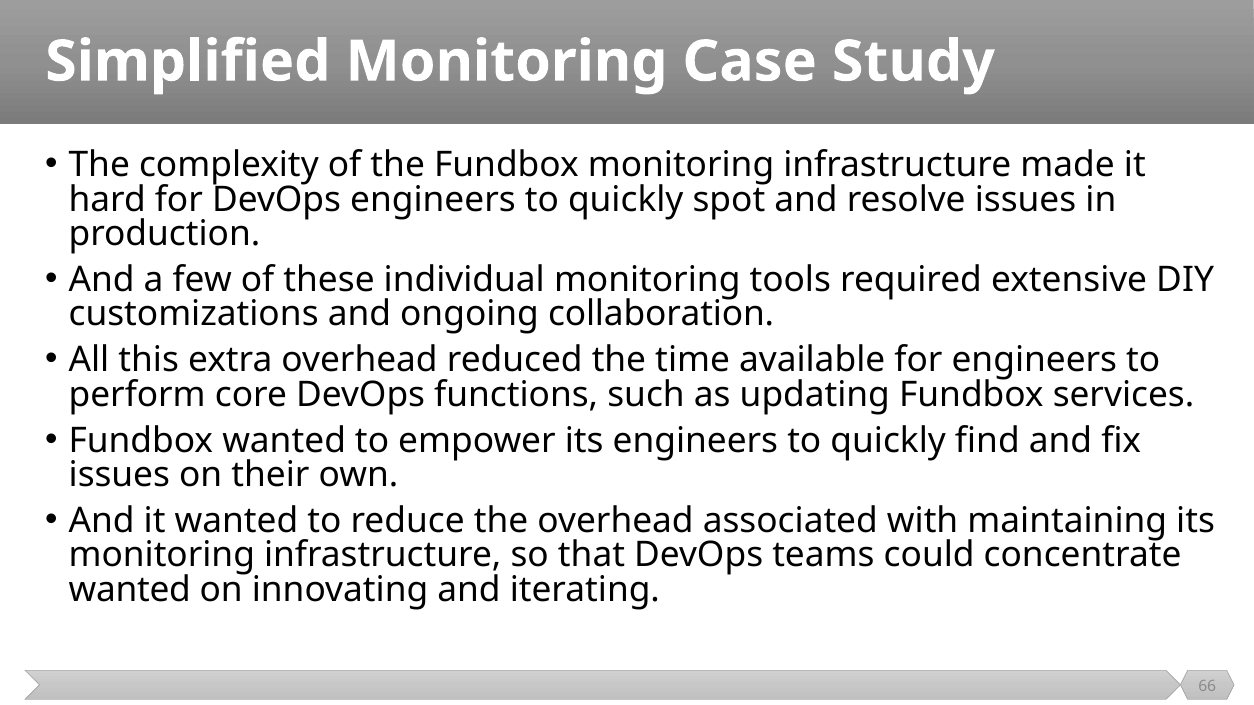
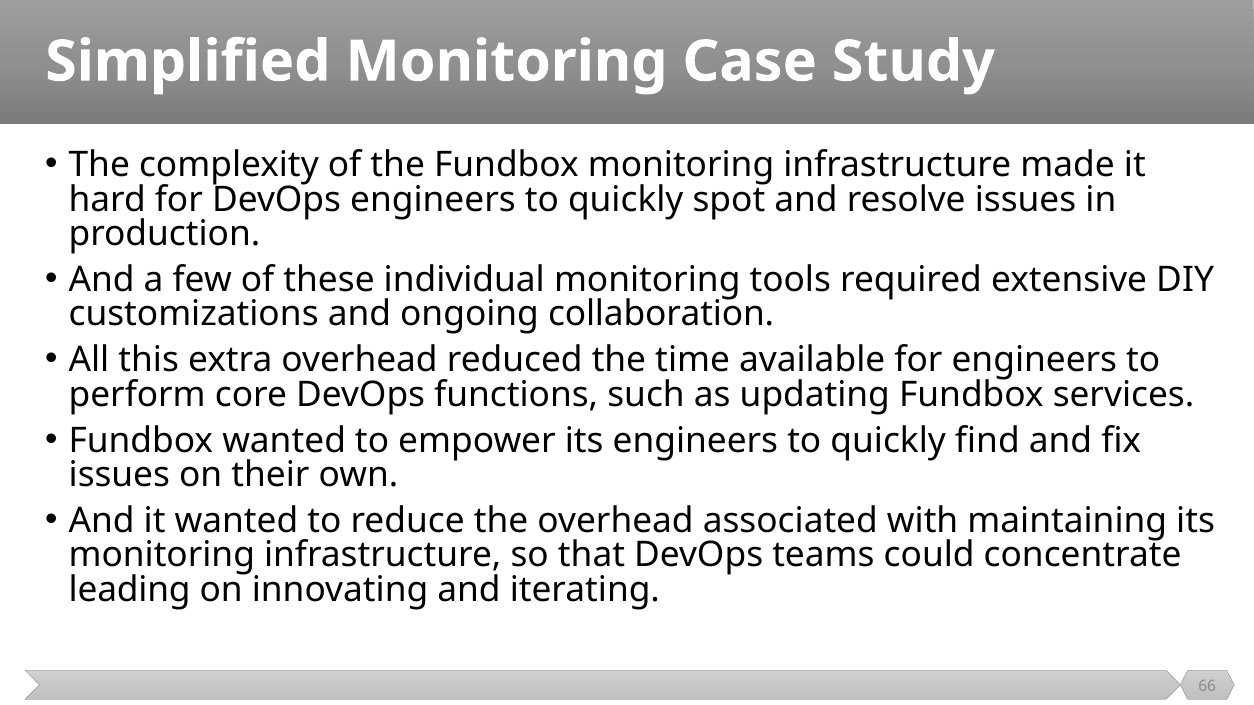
wanted at (130, 590): wanted -> leading
